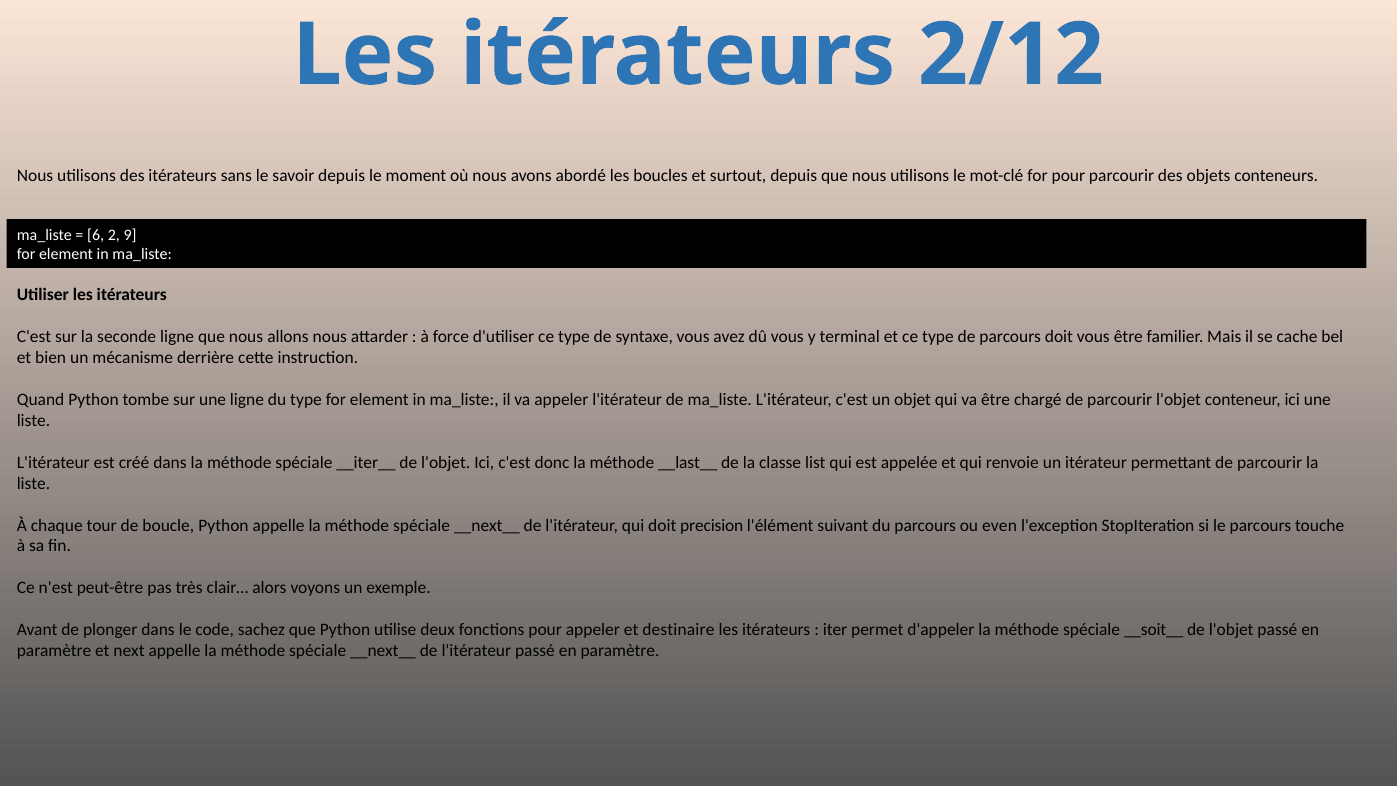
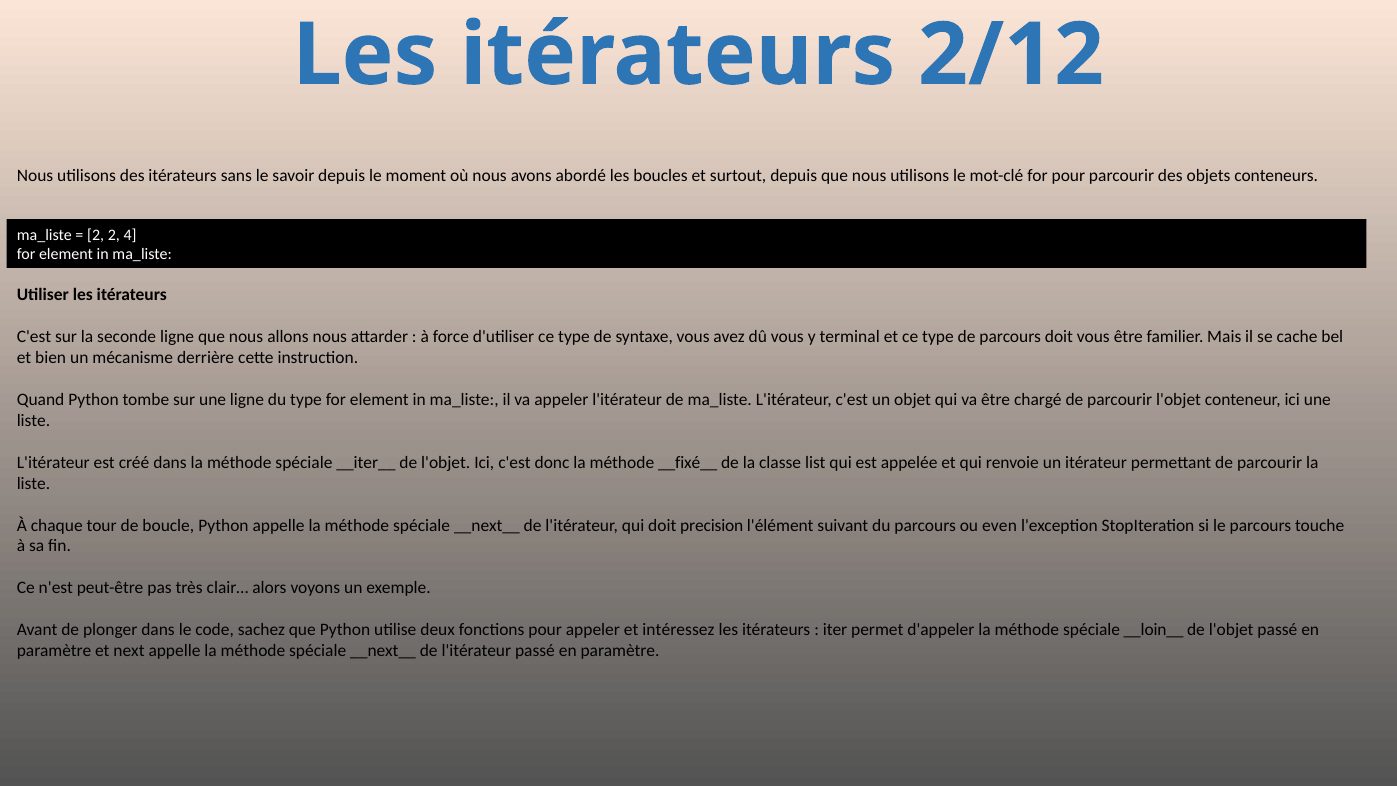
6 at (96, 235): 6 -> 2
9: 9 -> 4
__last__: __last__ -> __fixé__
destinaire: destinaire -> intéressez
__soit__: __soit__ -> __loin__
